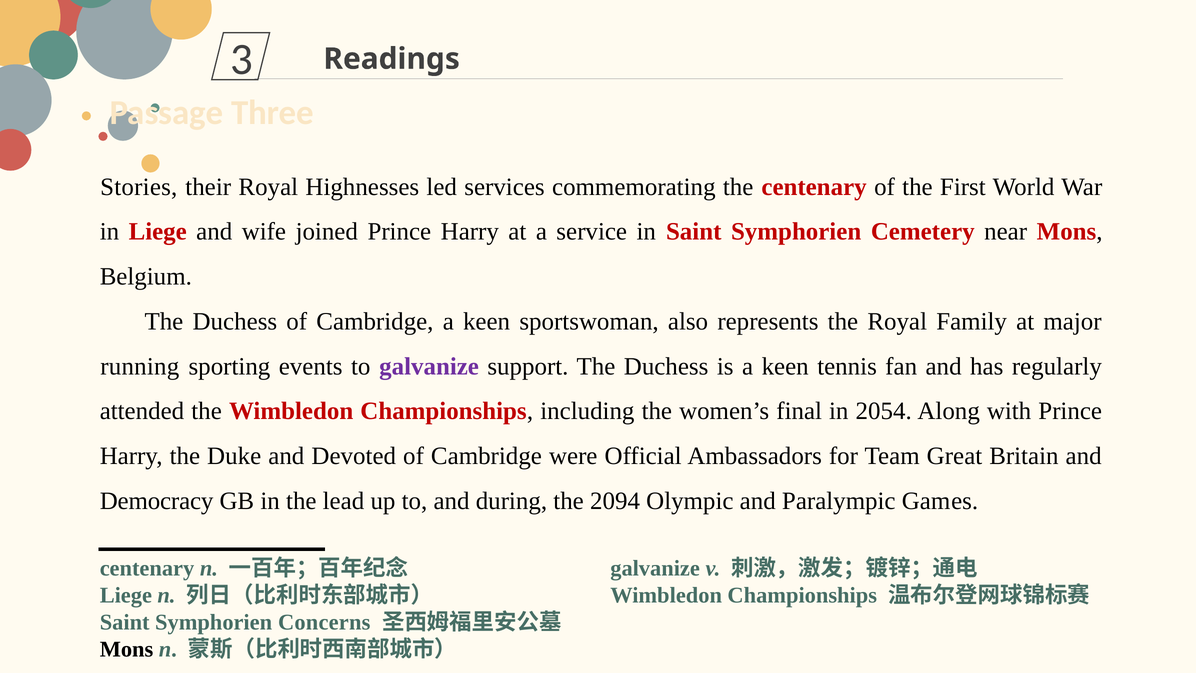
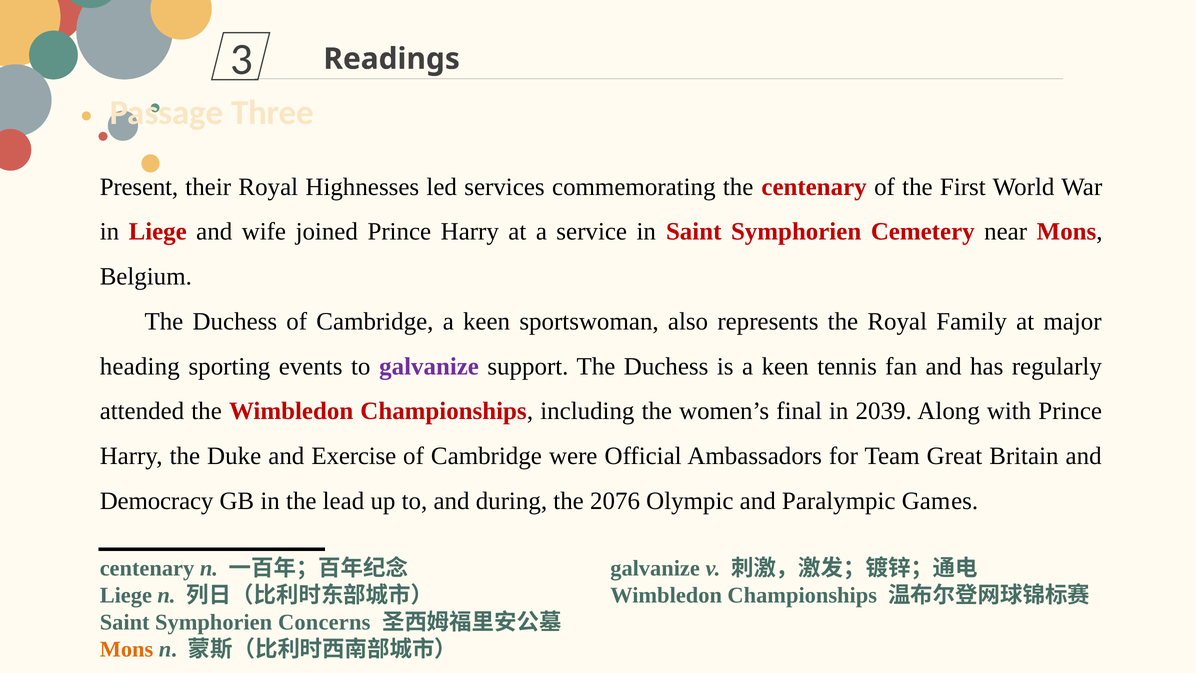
Stories: Stories -> Present
running: running -> heading
2054: 2054 -> 2039
Devoted: Devoted -> Exercise
2094: 2094 -> 2076
Mons at (127, 649) colour: black -> orange
